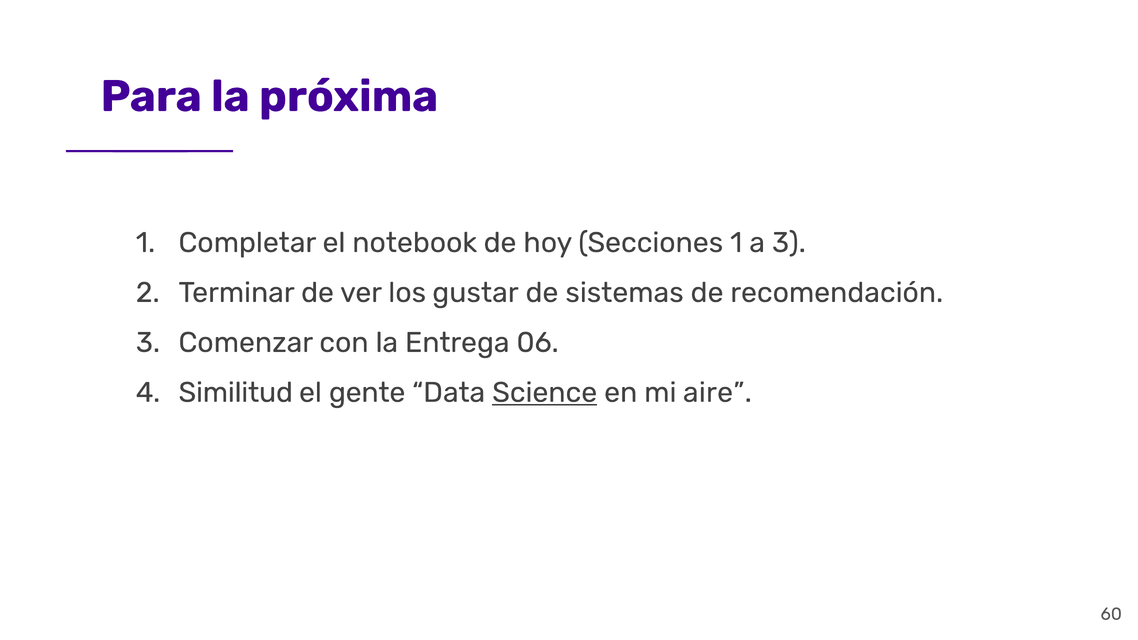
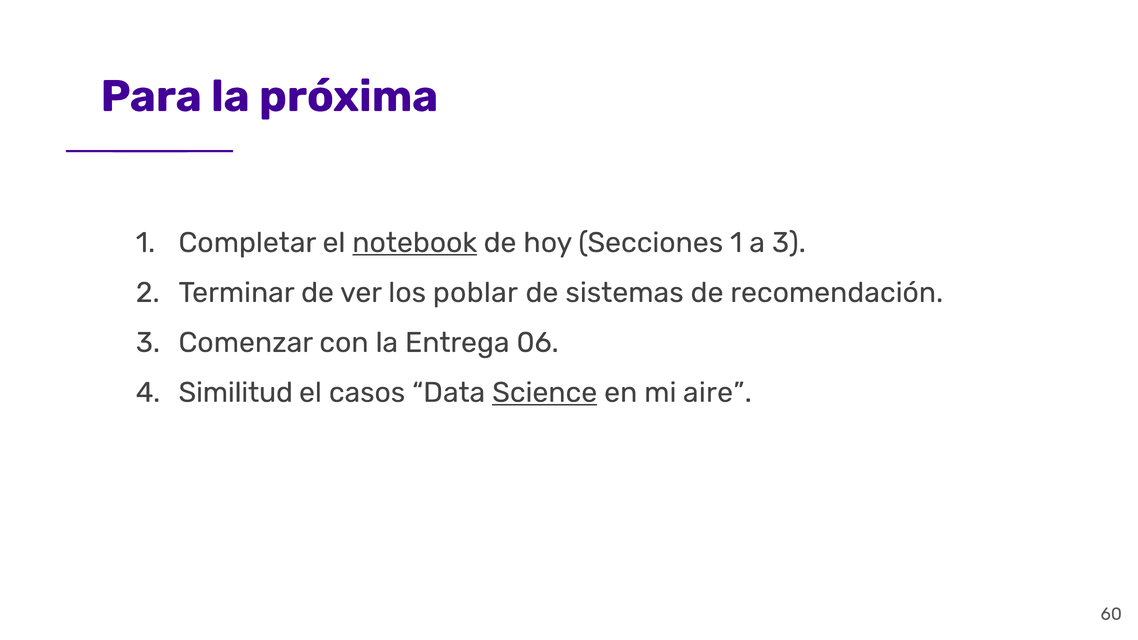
notebook underline: none -> present
gustar: gustar -> poblar
gente: gente -> casos
